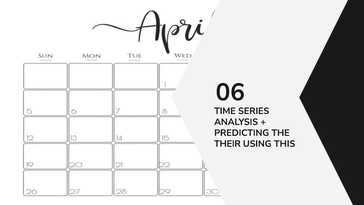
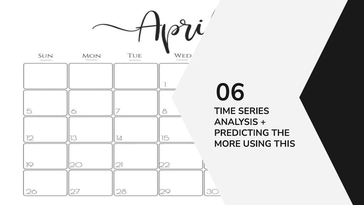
THEIR: THEIR -> MORE
